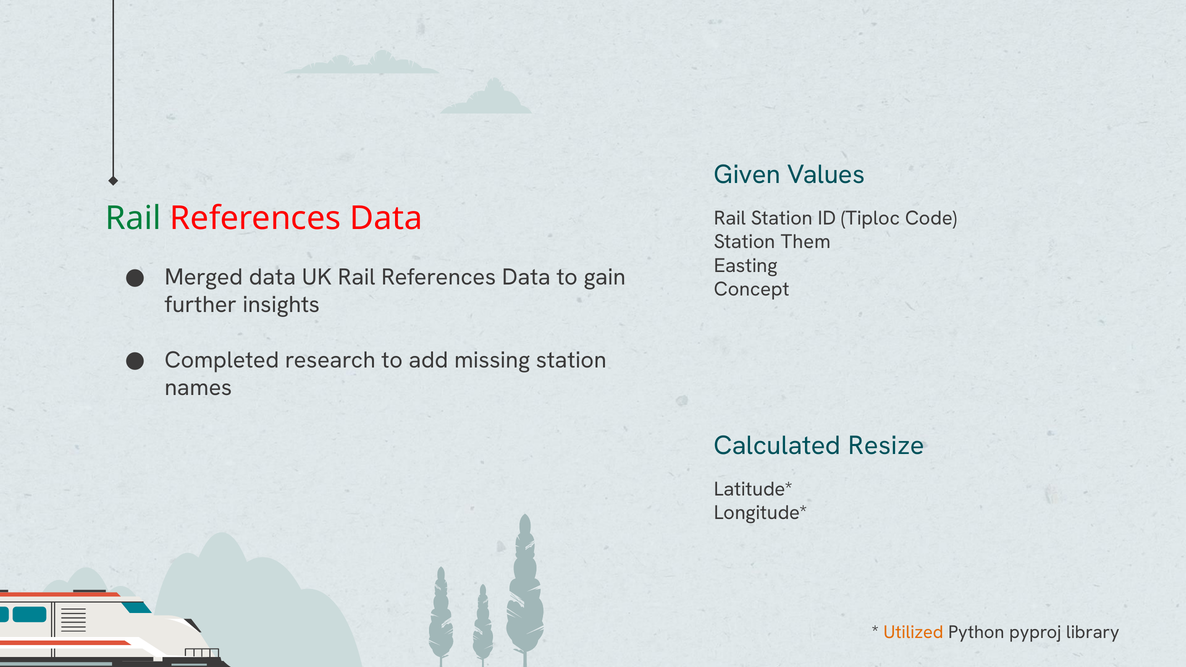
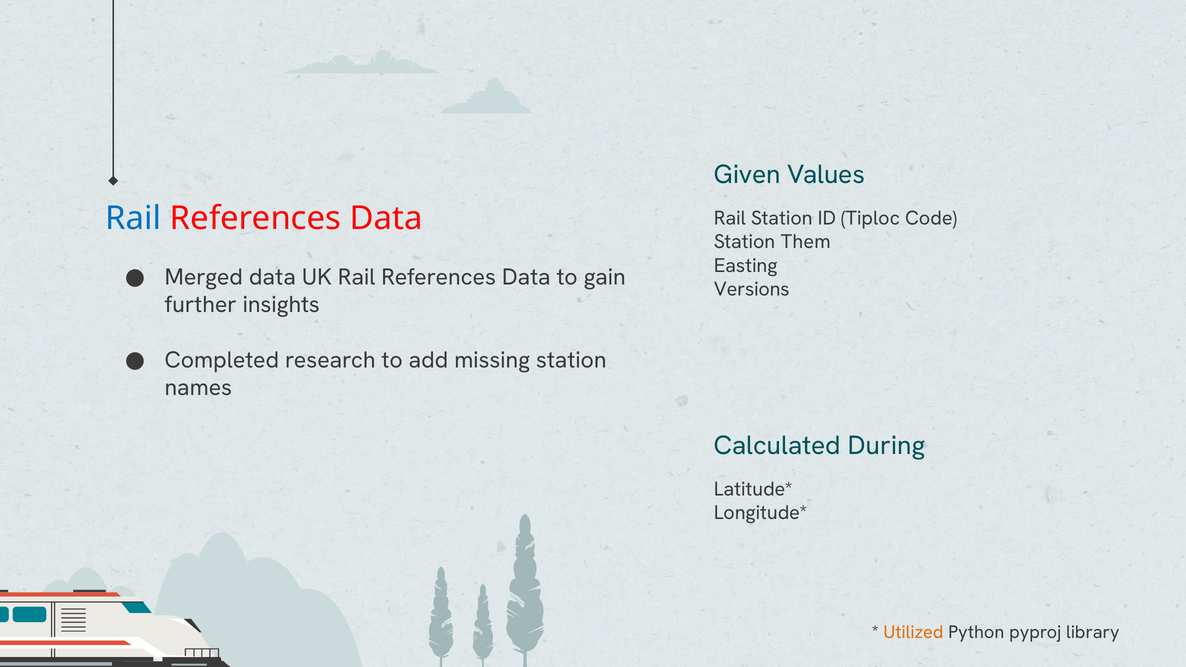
Rail at (133, 218) colour: green -> blue
Concept: Concept -> Versions
Resize: Resize -> During
